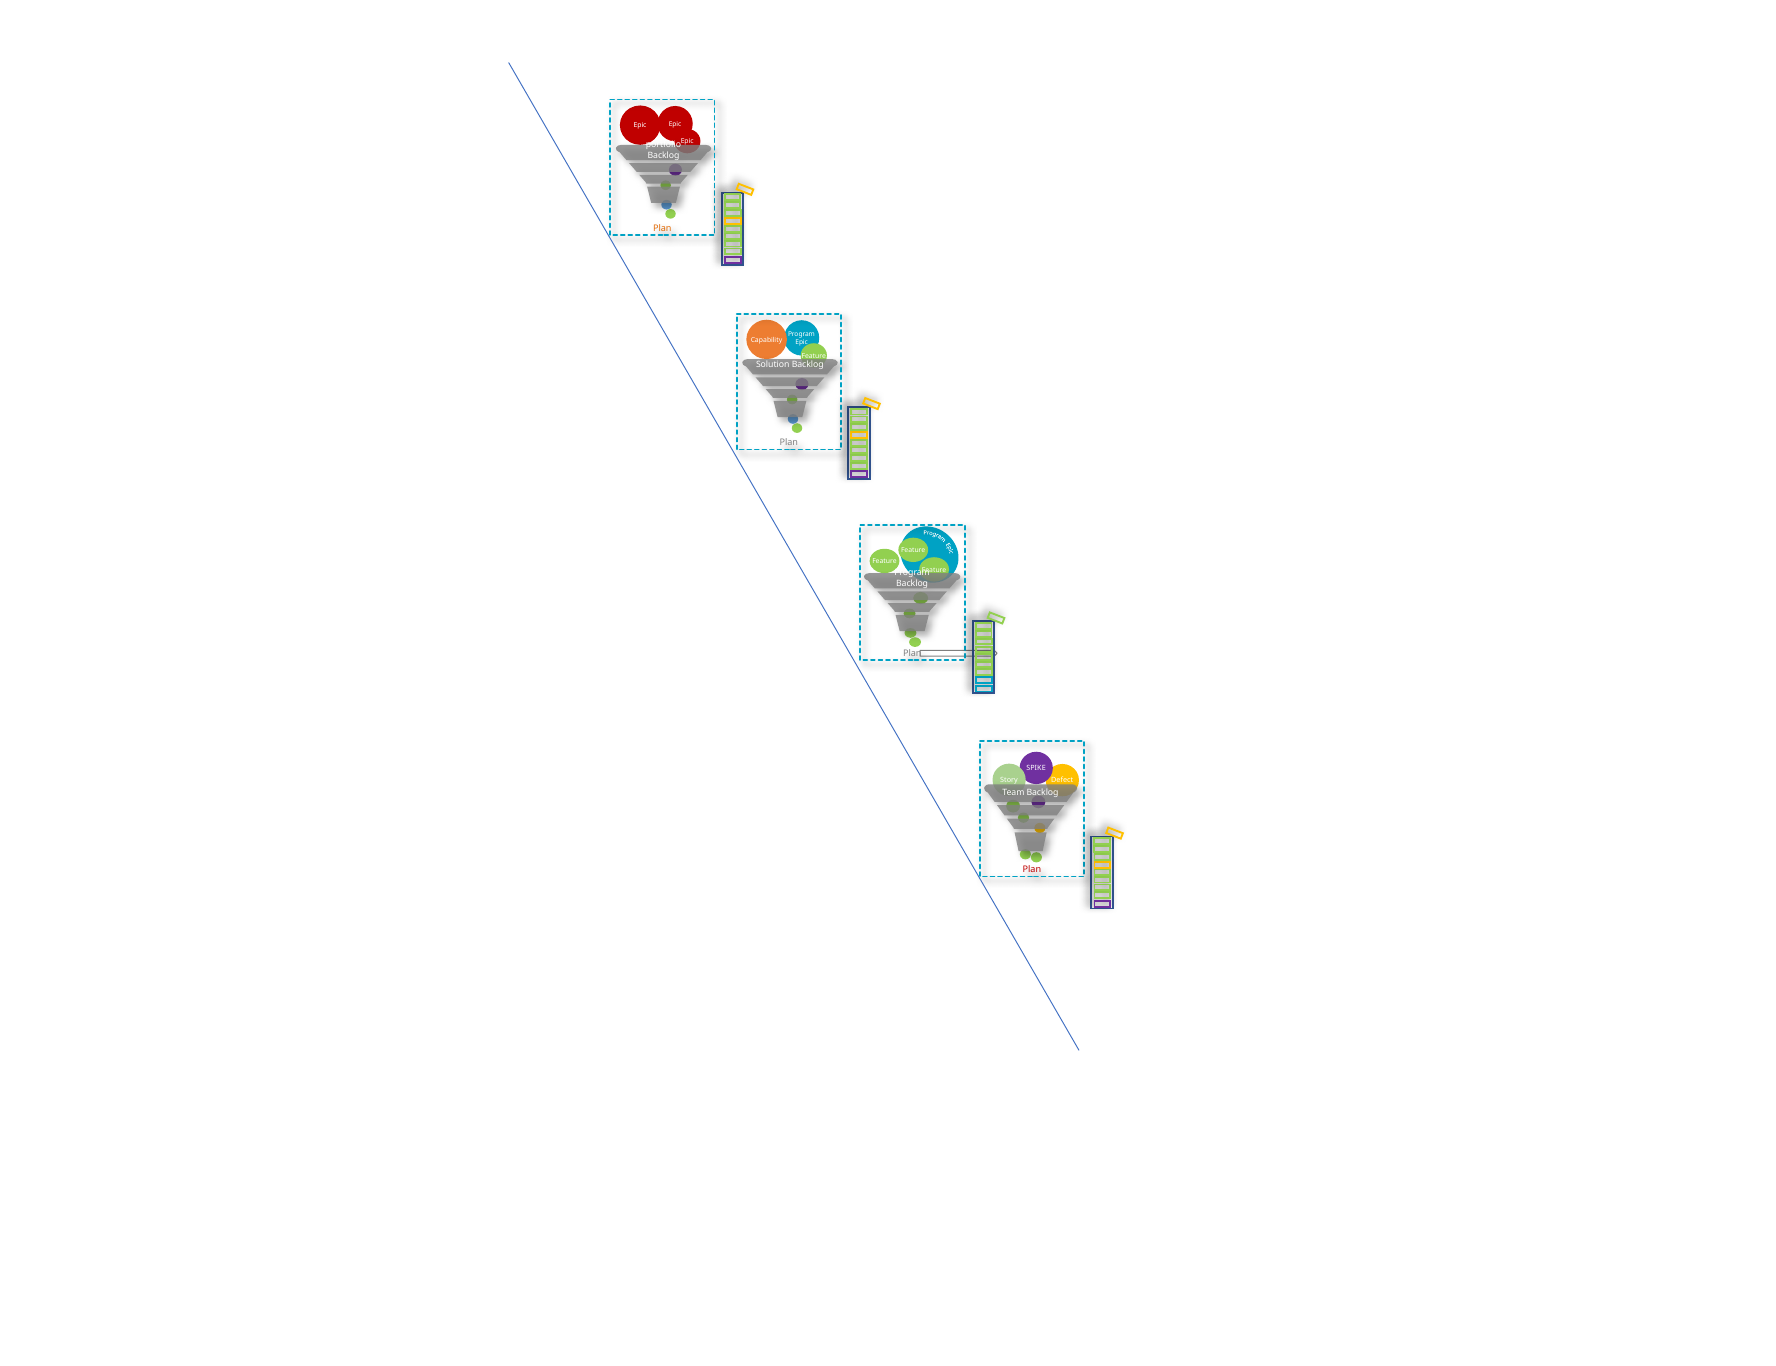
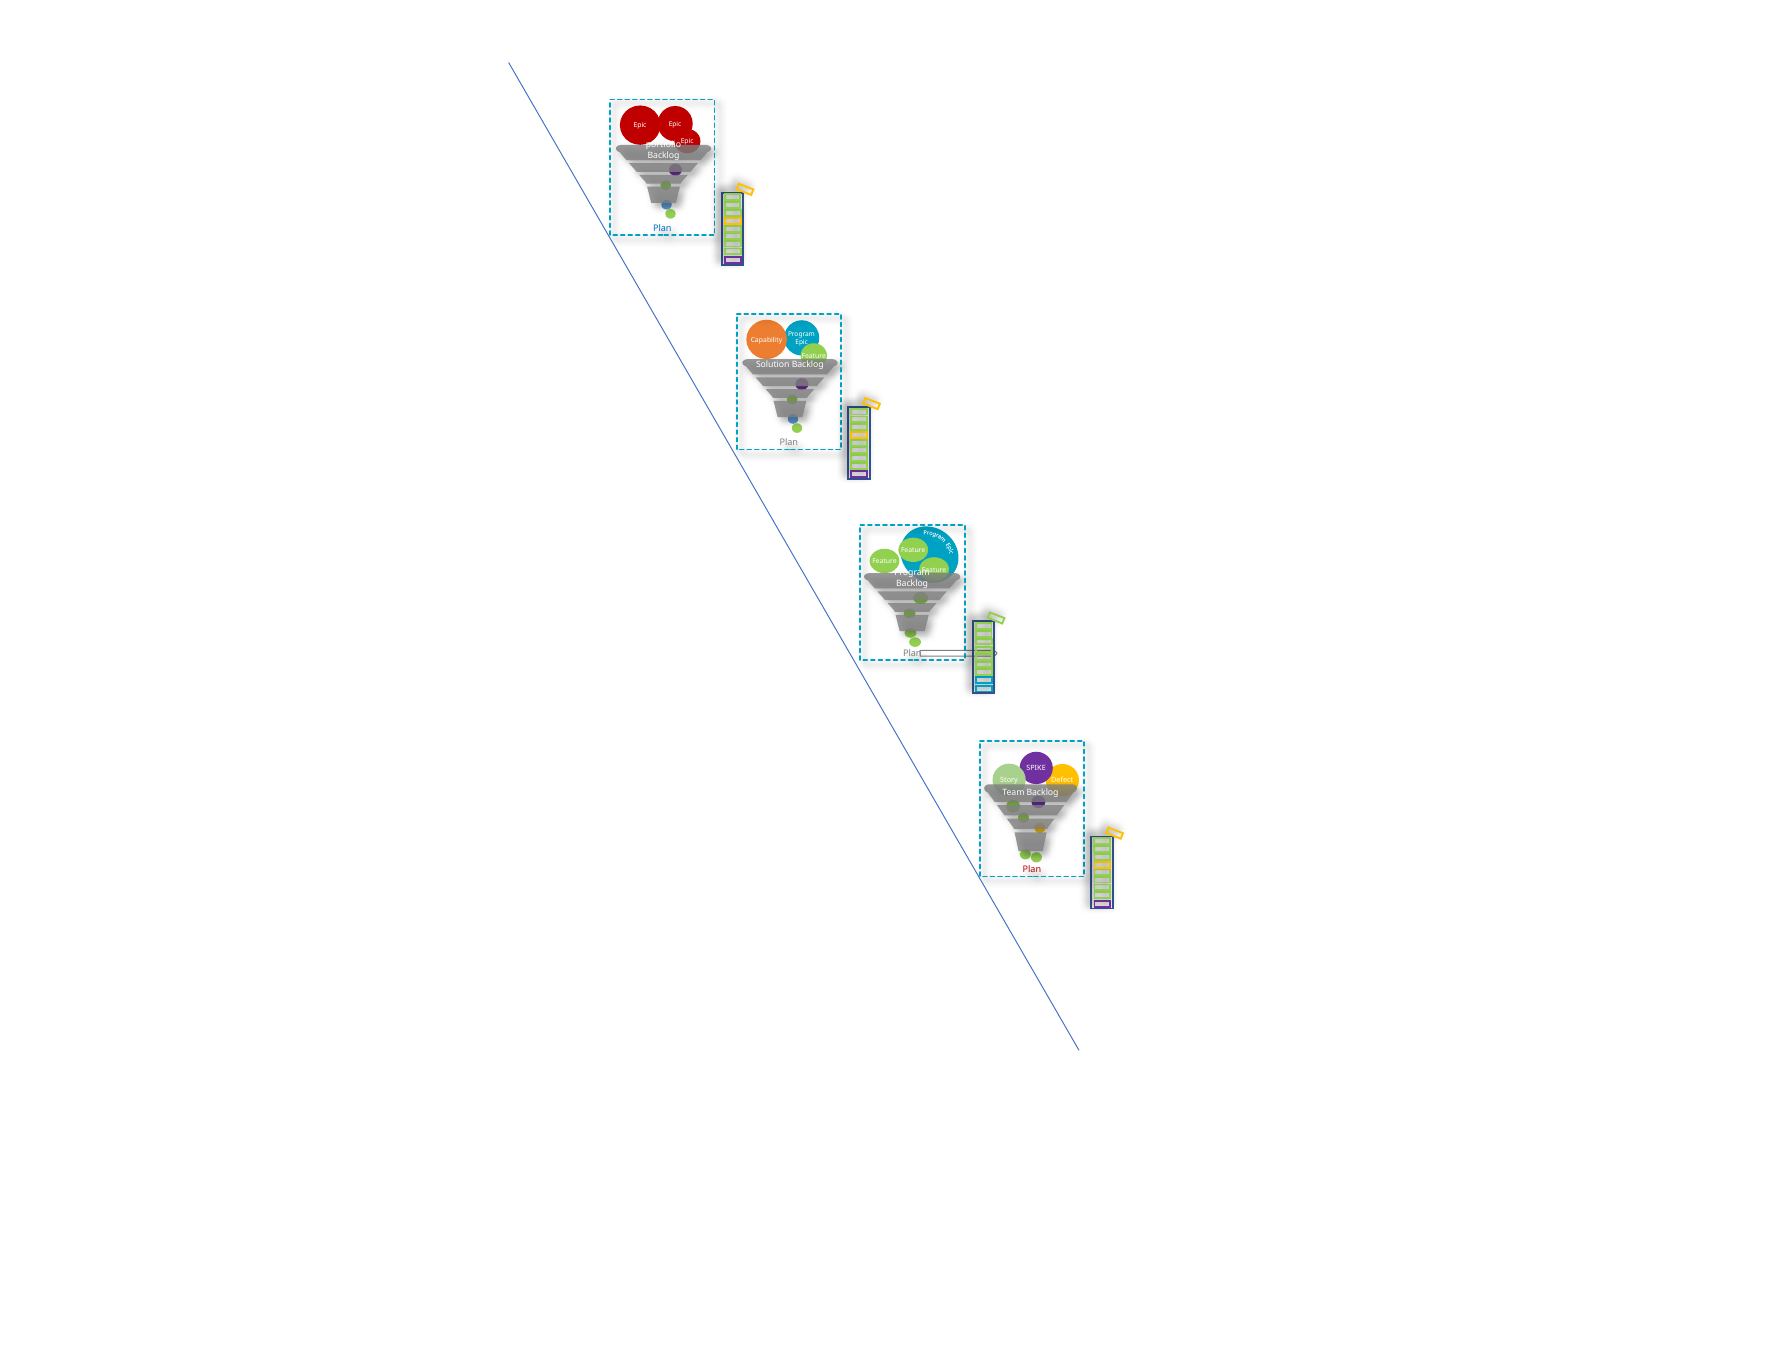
Plan at (662, 229) colour: orange -> blue
